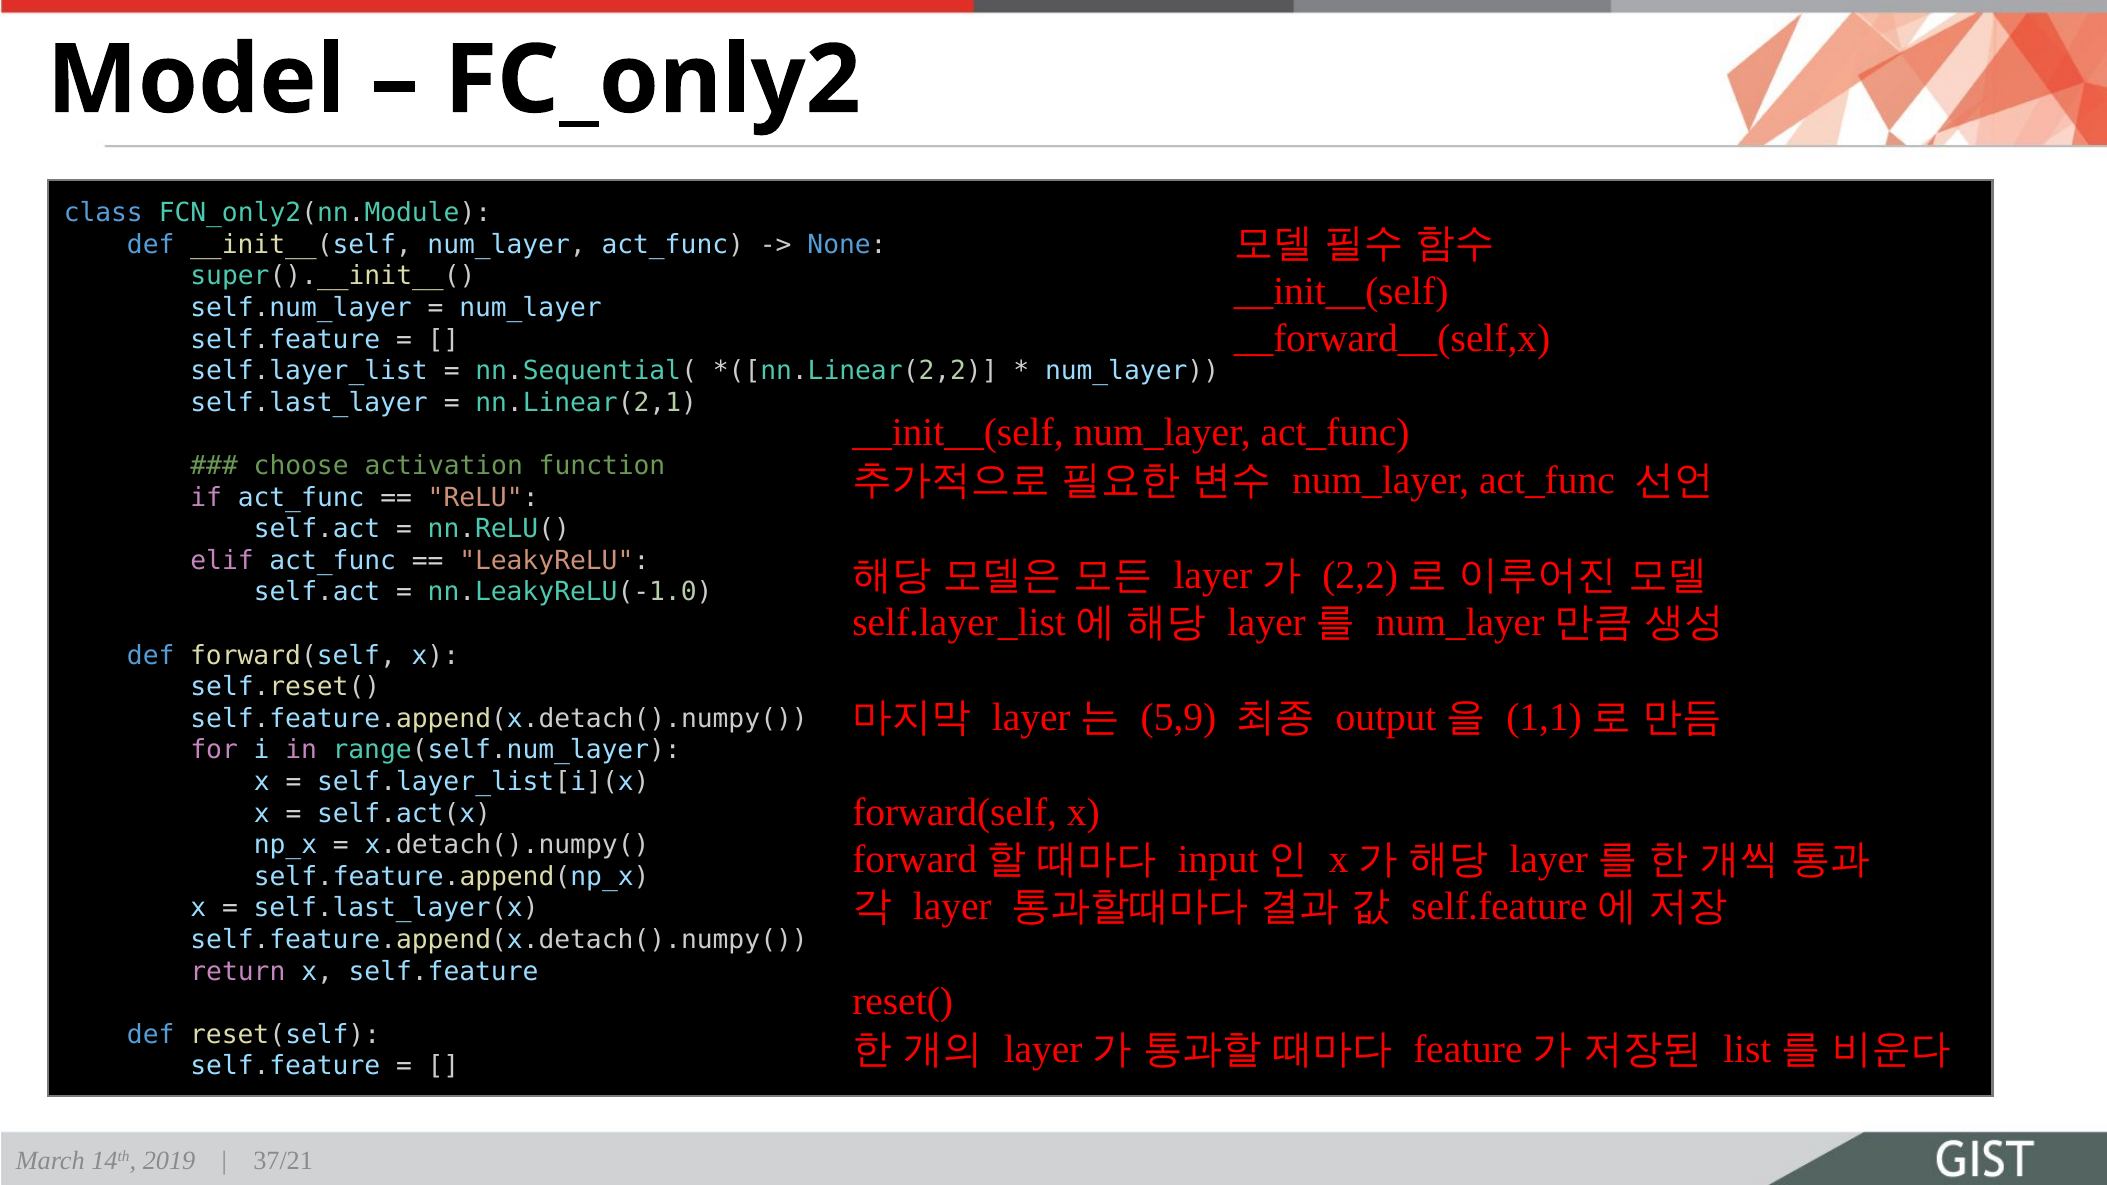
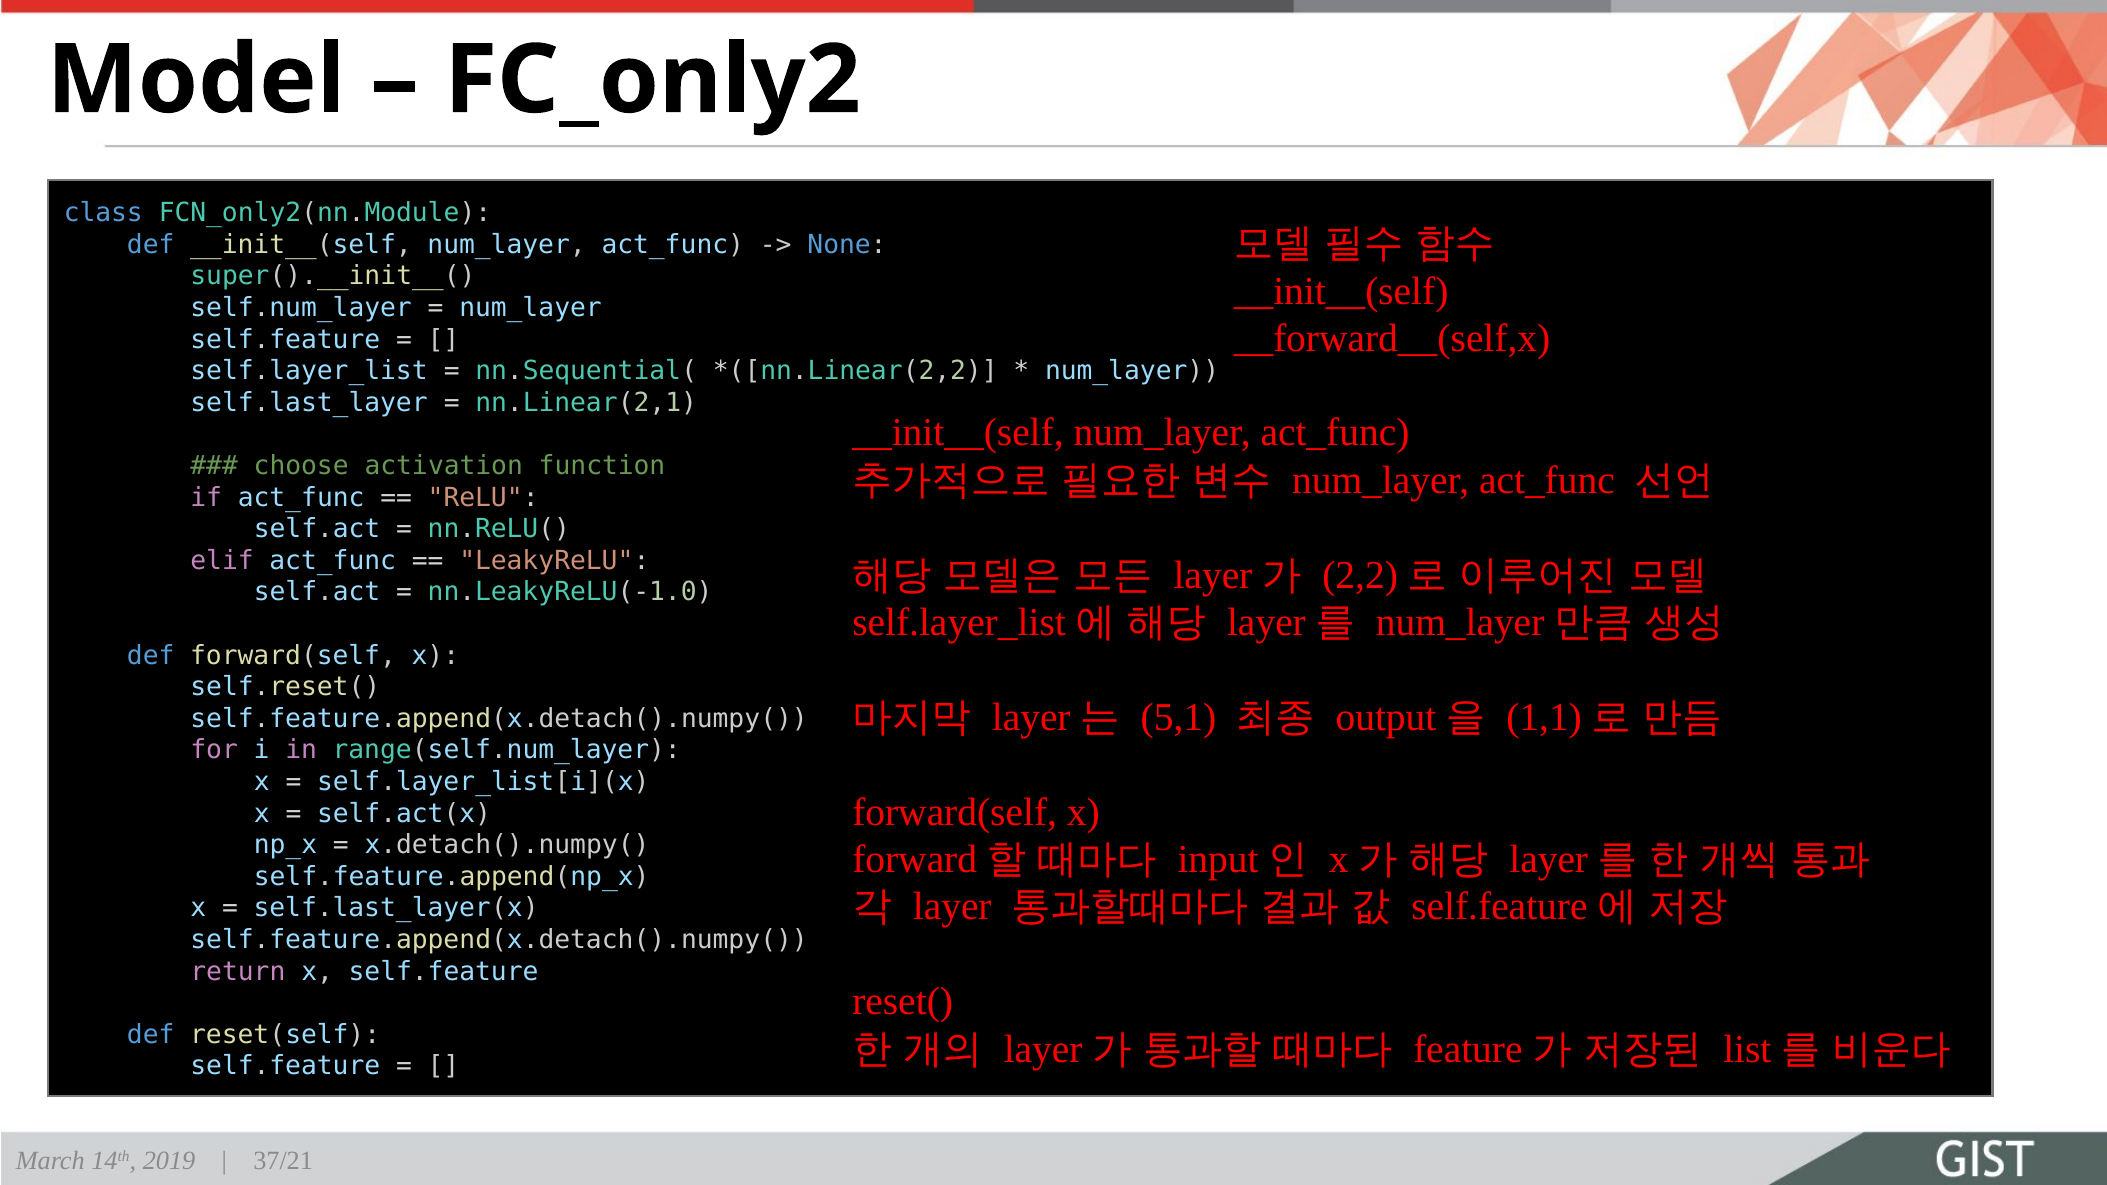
5,9: 5,9 -> 5,1
